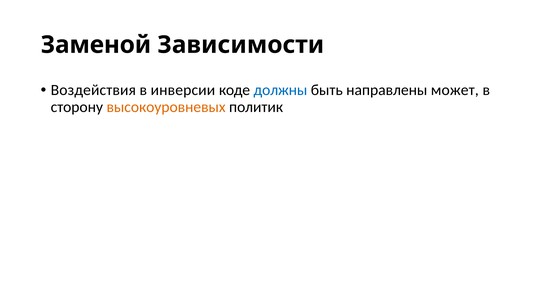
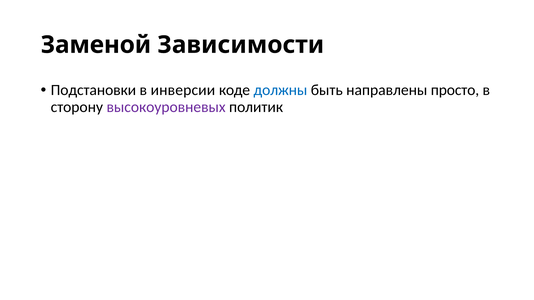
Воздействия: Воздействия -> Подстановки
может: может -> просто
высокоуровневых colour: orange -> purple
